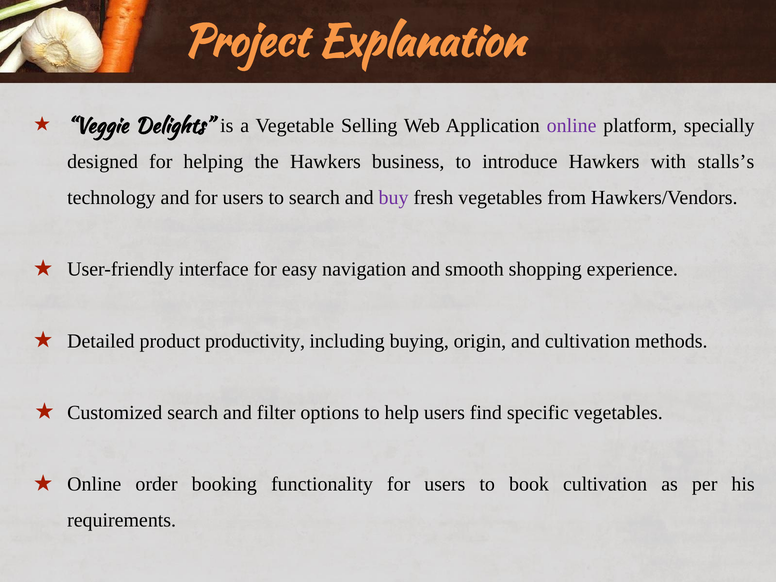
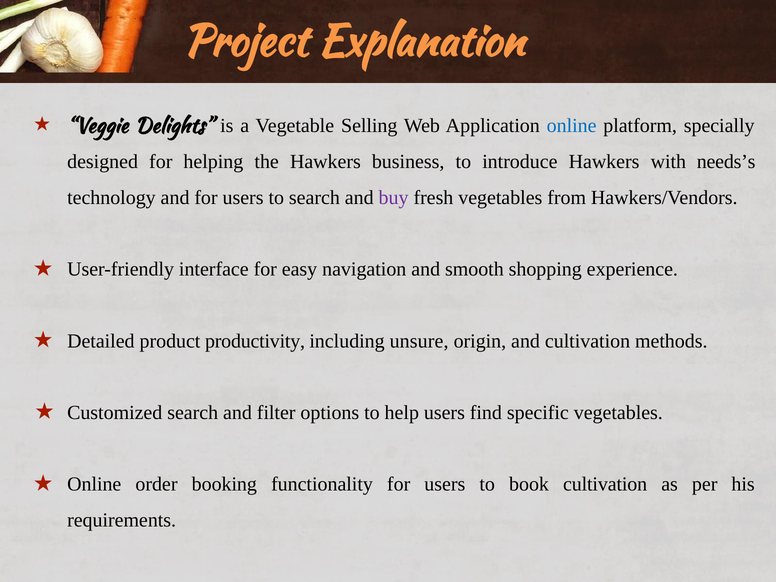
online at (572, 126) colour: purple -> blue
stalls’s: stalls’s -> needs’s
buying: buying -> unsure
